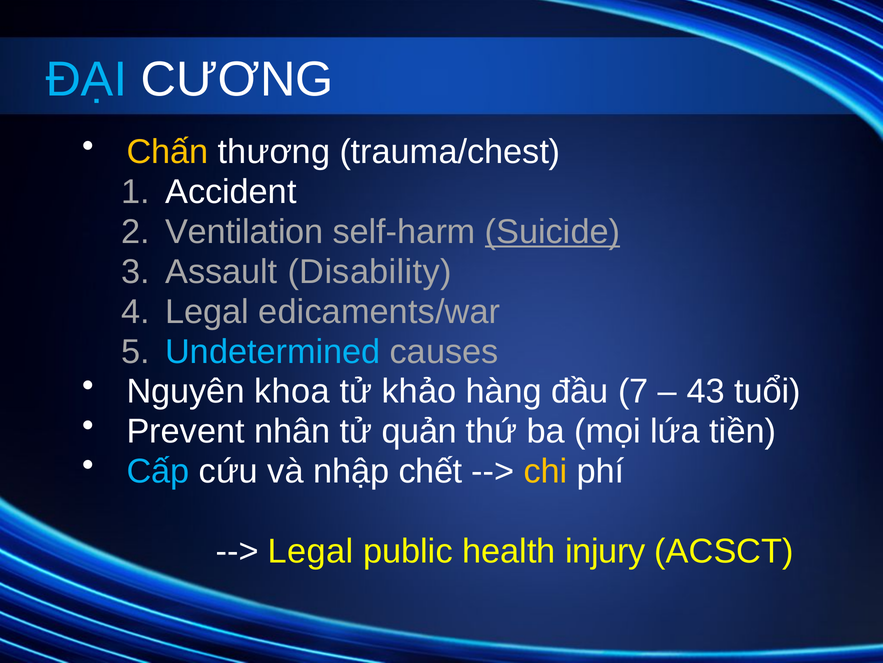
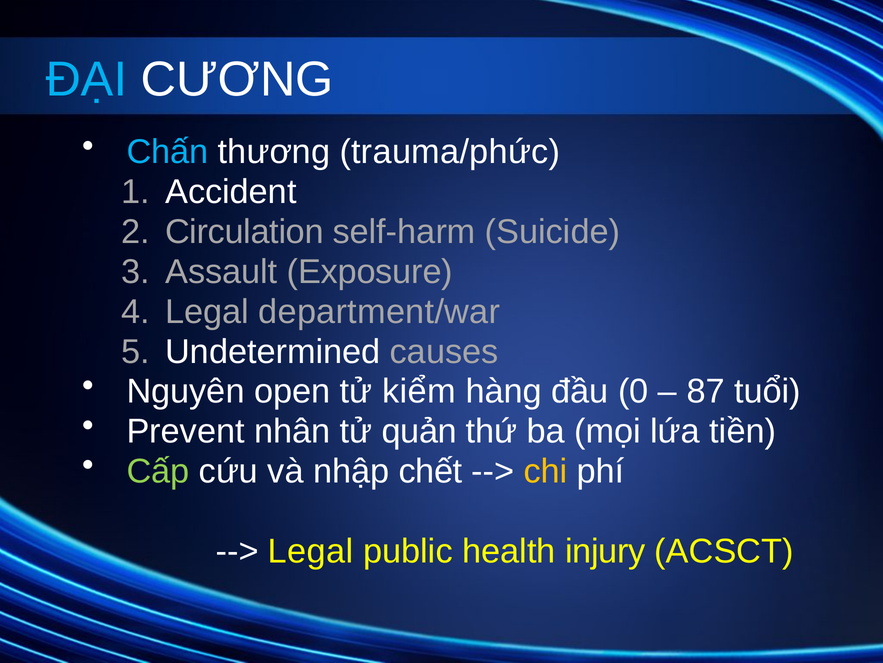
Chấn colour: yellow -> light blue
trauma/chest: trauma/chest -> trauma/phức
Ventilation: Ventilation -> Circulation
Suicide underline: present -> none
Disability: Disability -> Exposure
edicaments/war: edicaments/war -> department/war
Undetermined colour: light blue -> white
khoa: khoa -> open
khảo: khảo -> kiểm
7: 7 -> 0
43: 43 -> 87
Cấp colour: light blue -> light green
